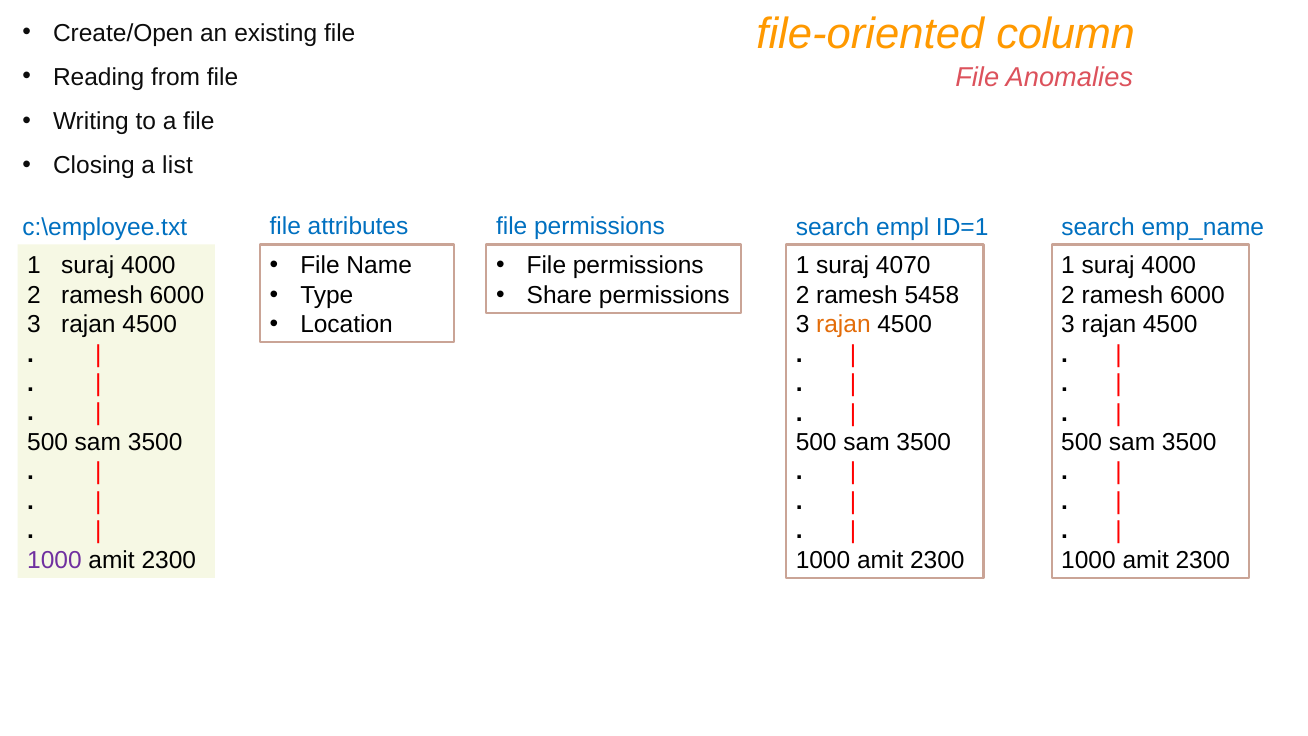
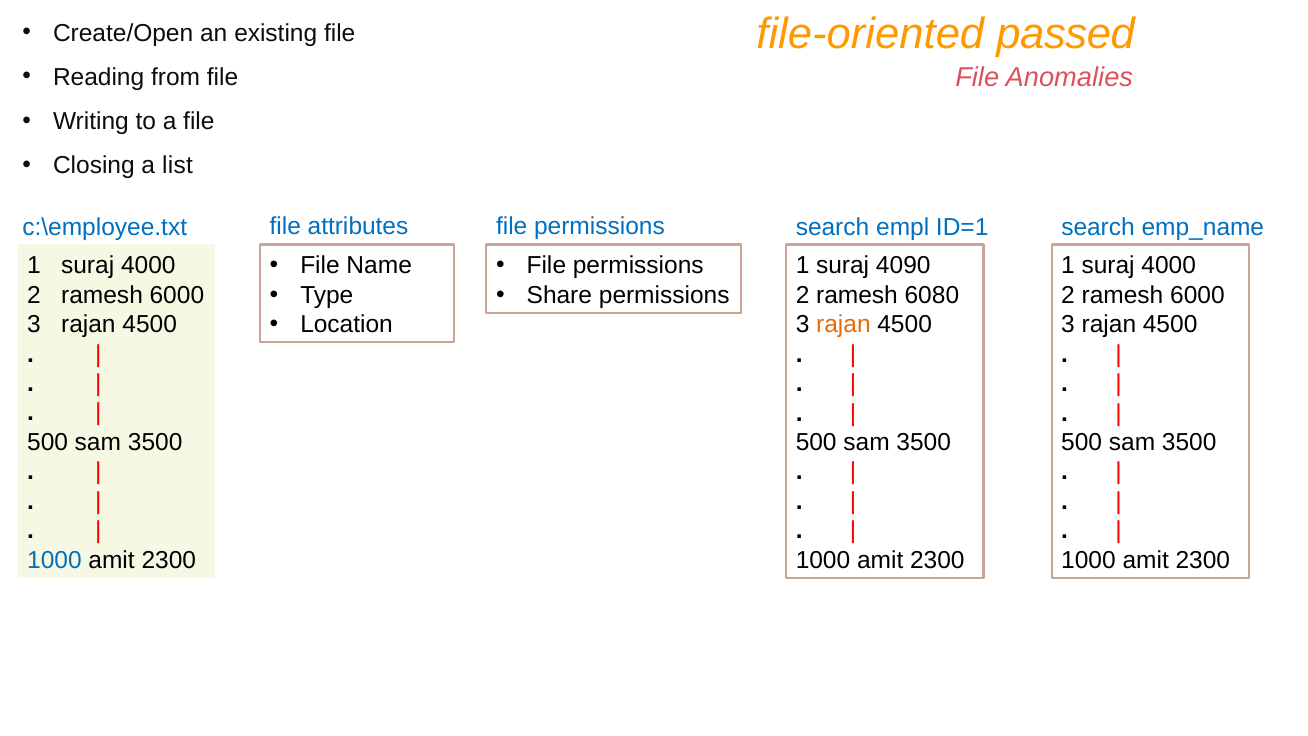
column: column -> passed
4070: 4070 -> 4090
5458: 5458 -> 6080
1000 at (54, 560) colour: purple -> blue
